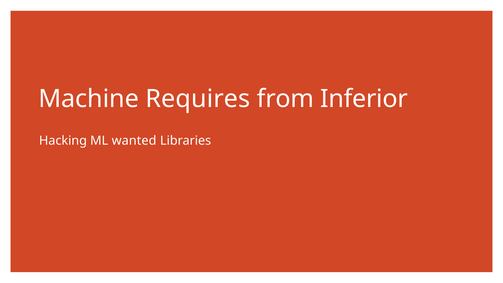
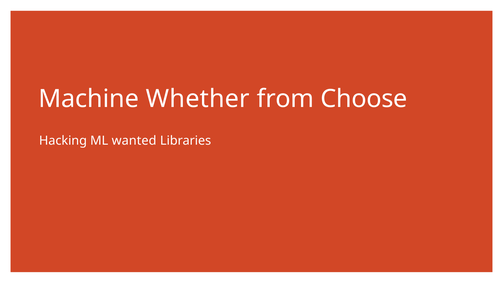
Requires: Requires -> Whether
Inferior: Inferior -> Choose
